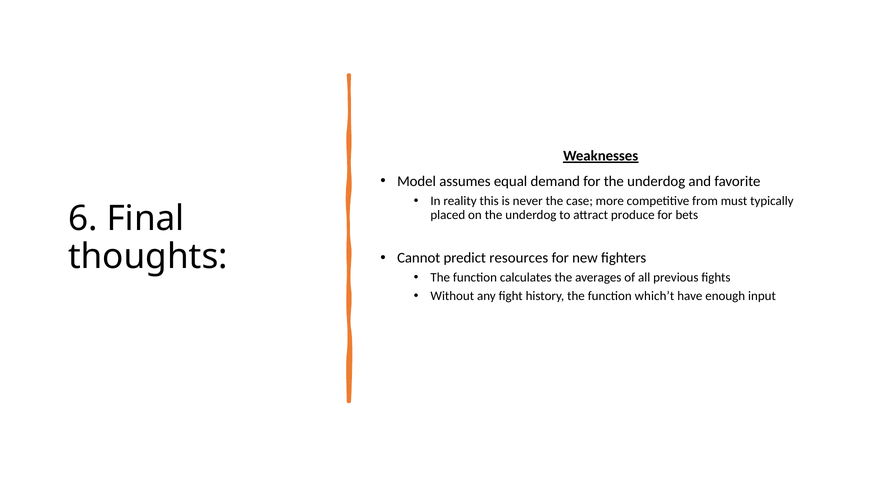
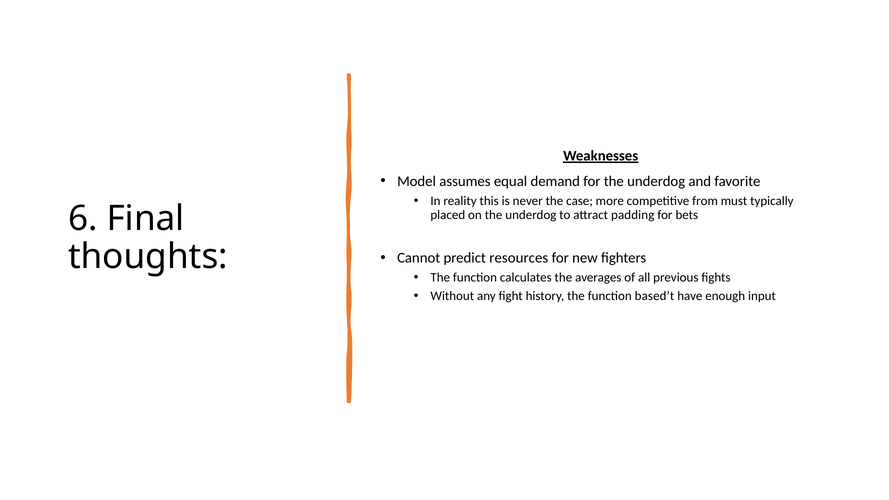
produce: produce -> padding
which’t: which’t -> based’t
